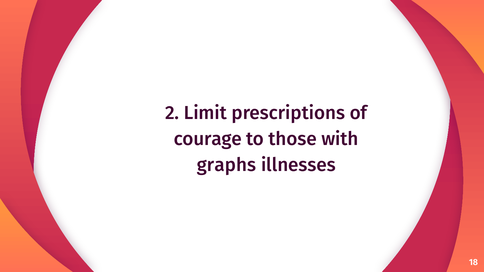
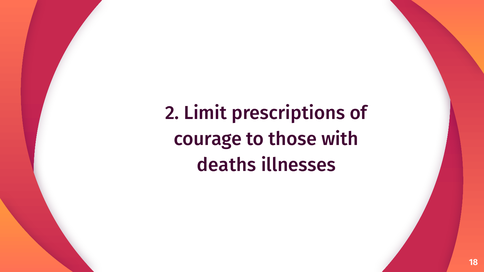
graphs: graphs -> deaths
